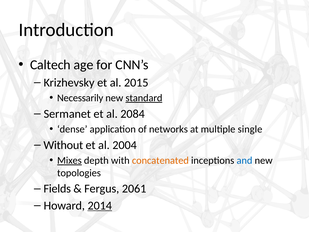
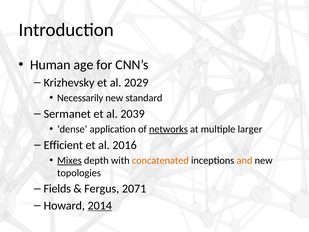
Caltech: Caltech -> Human
2015: 2015 -> 2029
standard underline: present -> none
2084: 2084 -> 2039
networks underline: none -> present
single: single -> larger
Without: Without -> Efficient
2004: 2004 -> 2016
and colour: blue -> orange
2061: 2061 -> 2071
